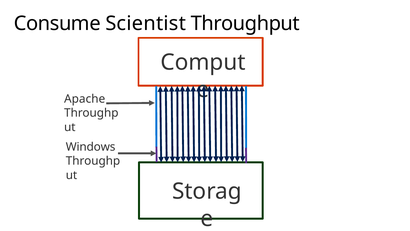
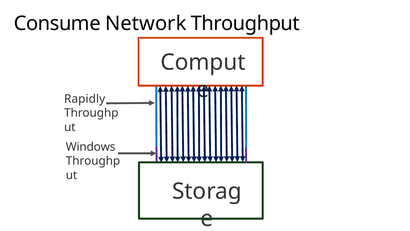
Scientist: Scientist -> Network
Apache: Apache -> Rapidly
